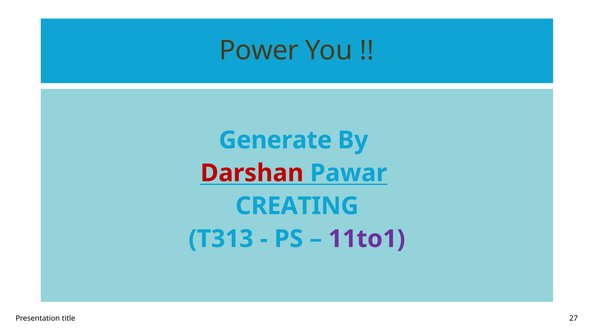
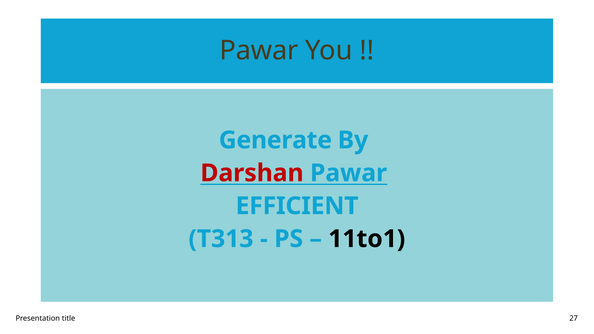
Power at (259, 51): Power -> Pawar
CREATING: CREATING -> EFFICIENT
11to1 colour: purple -> black
